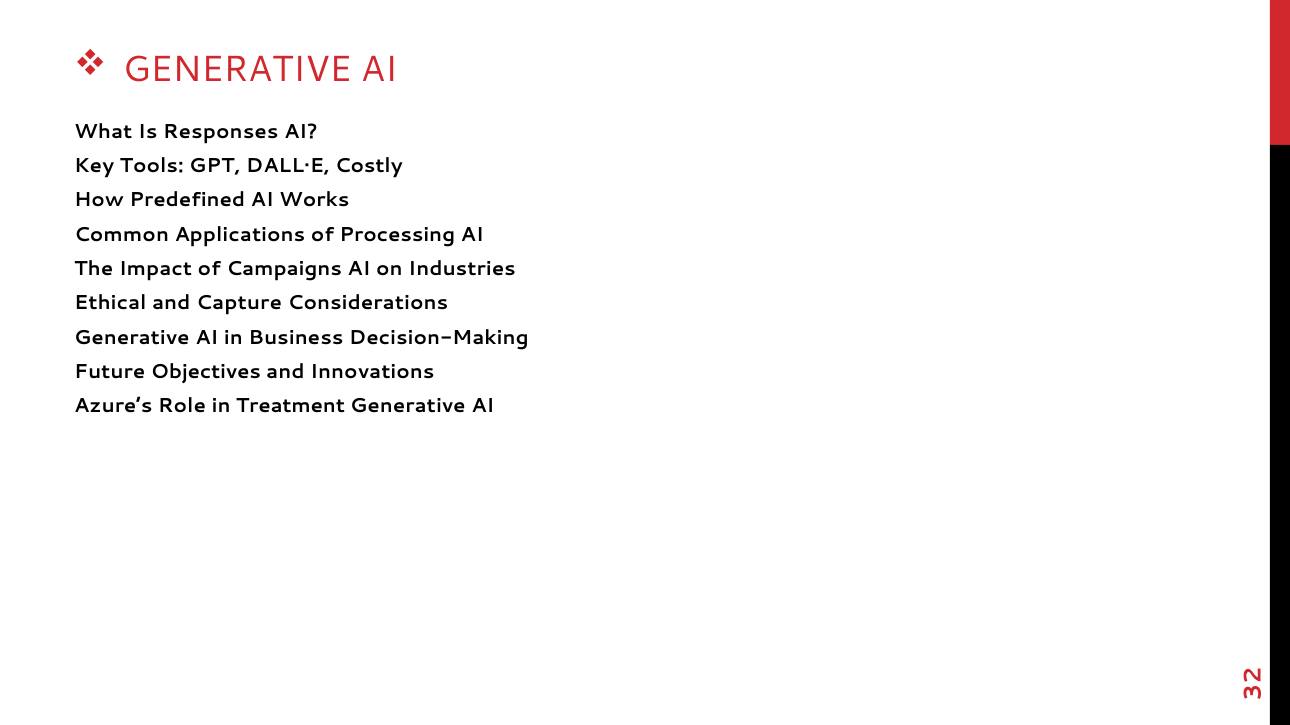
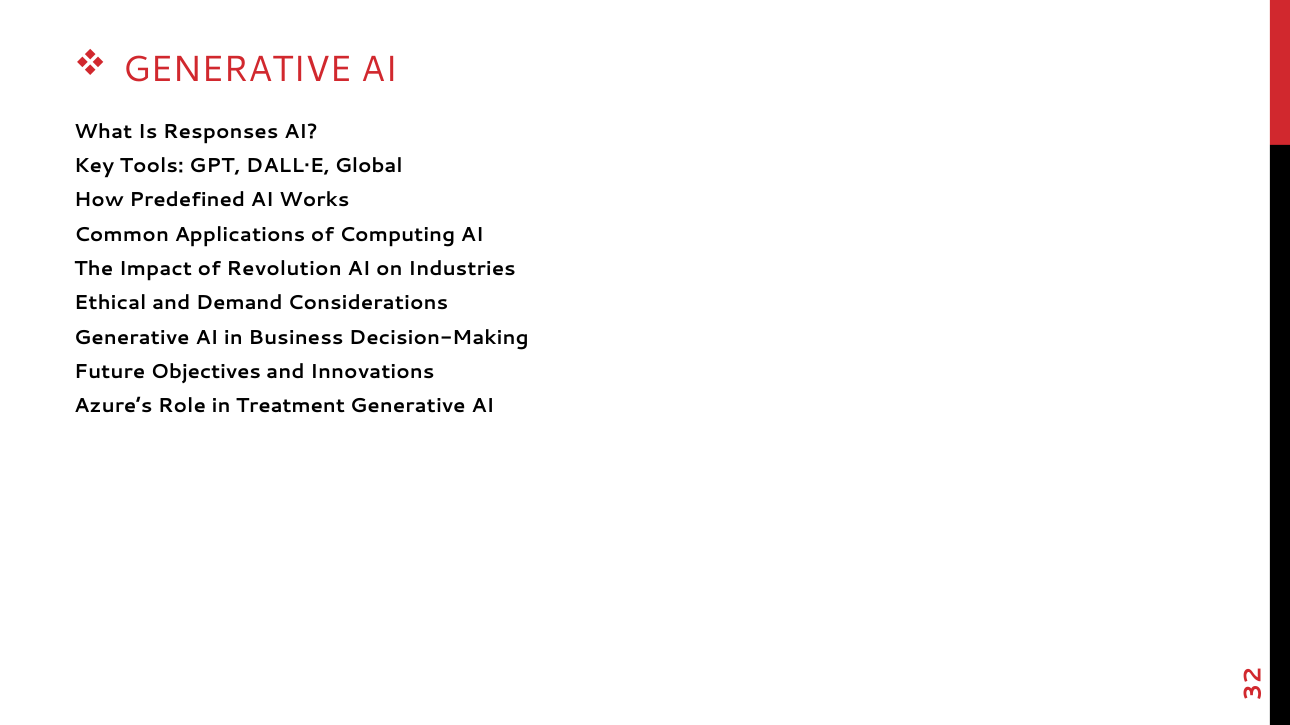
Costly: Costly -> Global
Processing: Processing -> Computing
Campaigns: Campaigns -> Revolution
Capture: Capture -> Demand
